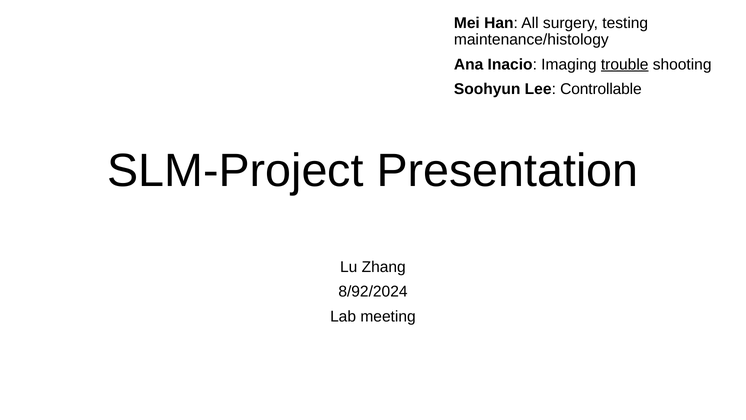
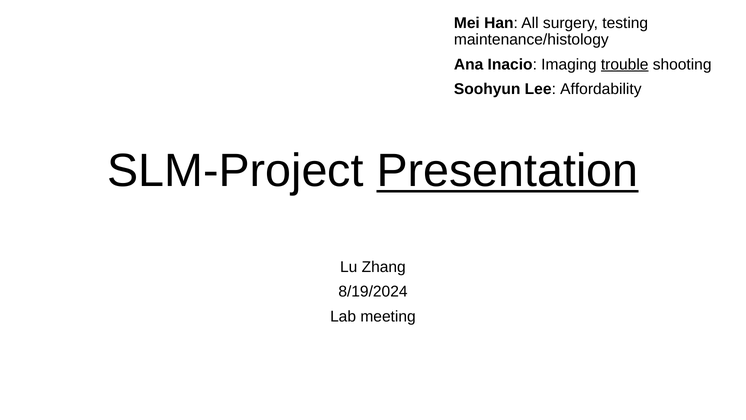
Controllable: Controllable -> Affordability
Presentation underline: none -> present
8/92/2024: 8/92/2024 -> 8/19/2024
